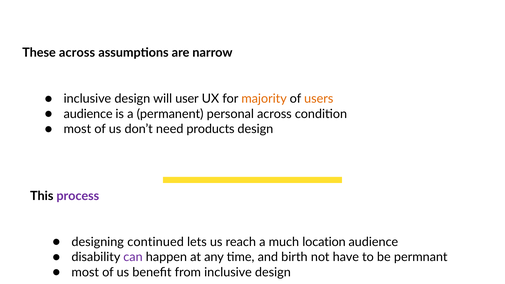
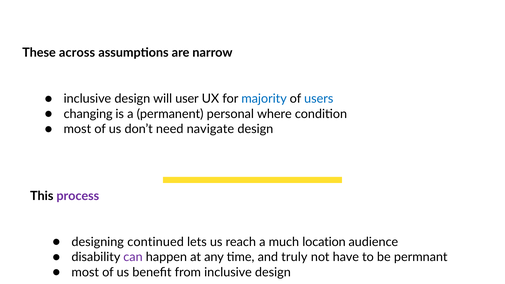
majority colour: orange -> blue
users colour: orange -> blue
audience at (88, 114): audience -> changing
personal across: across -> where
products: products -> navigate
birth: birth -> truly
